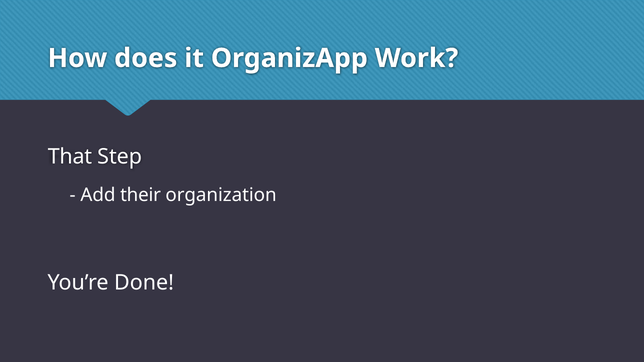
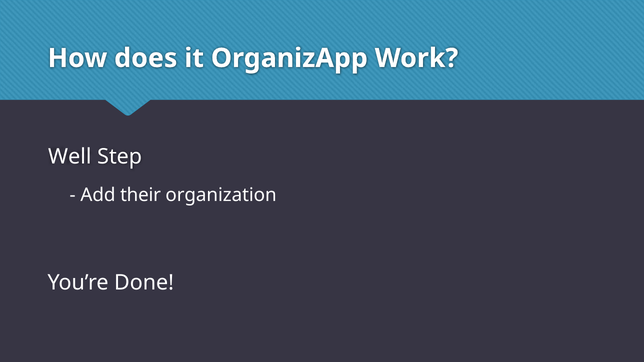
That: That -> Well
